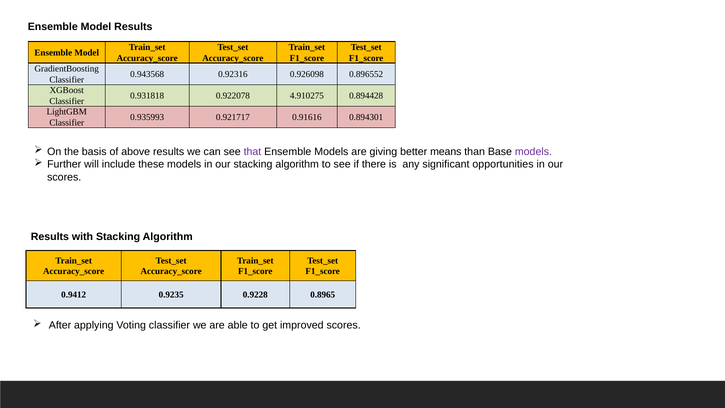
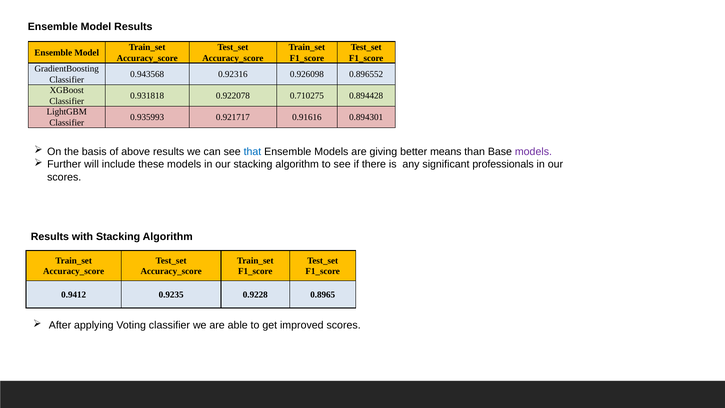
4.910275: 4.910275 -> 0.710275
that colour: purple -> blue
opportunities: opportunities -> professionals
